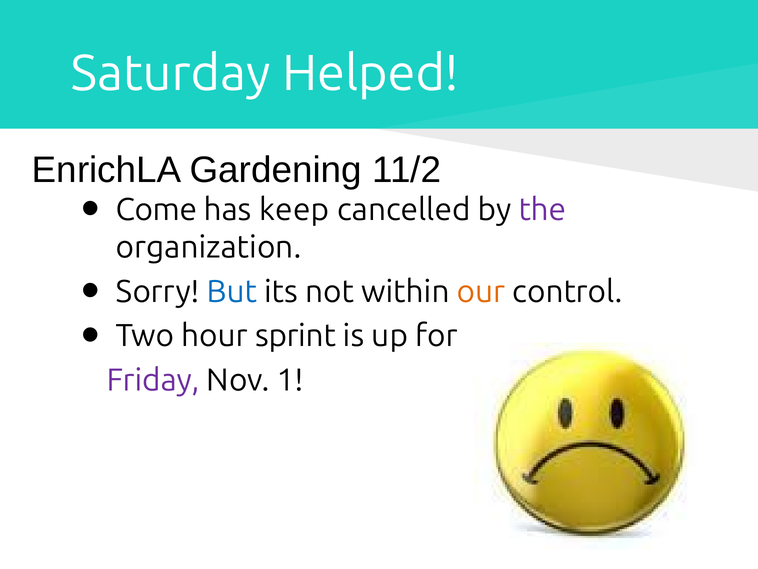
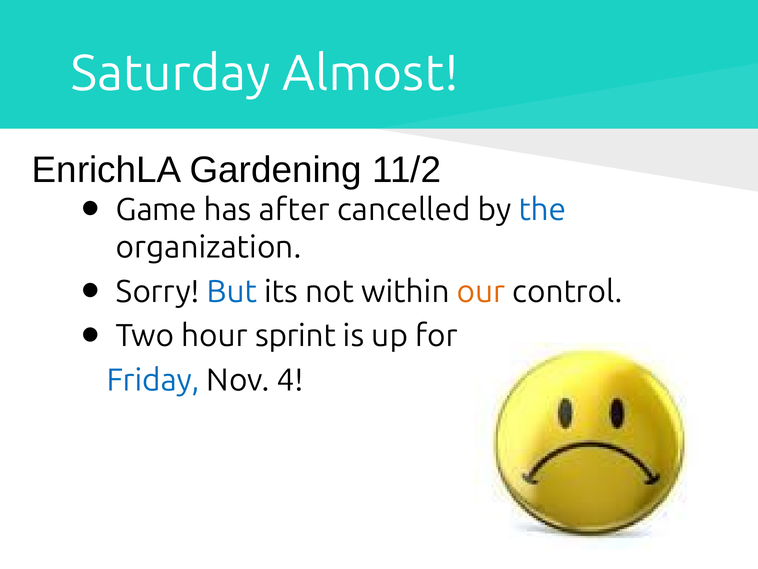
Helped: Helped -> Almost
Come: Come -> Game
keep: keep -> after
the colour: purple -> blue
Friday colour: purple -> blue
1: 1 -> 4
